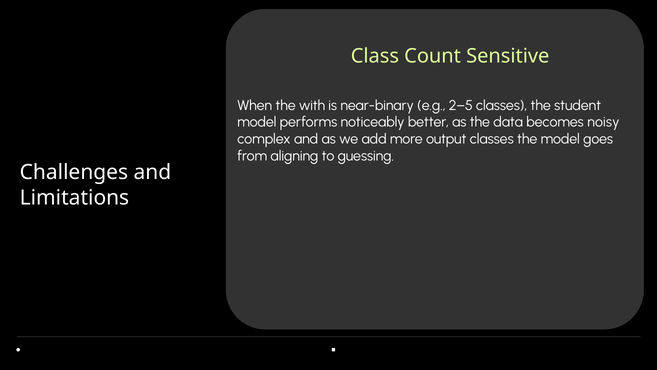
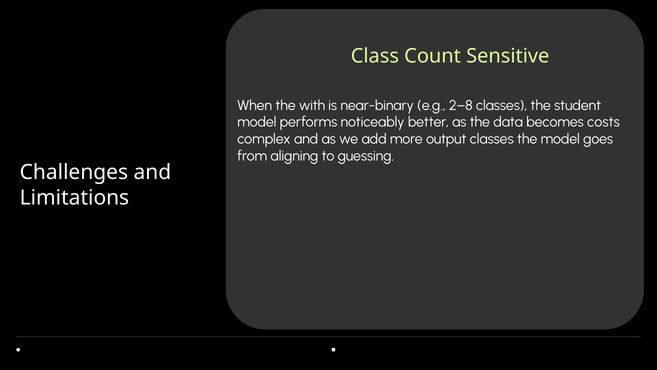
2–5: 2–5 -> 2–8
noisy: noisy -> costs
